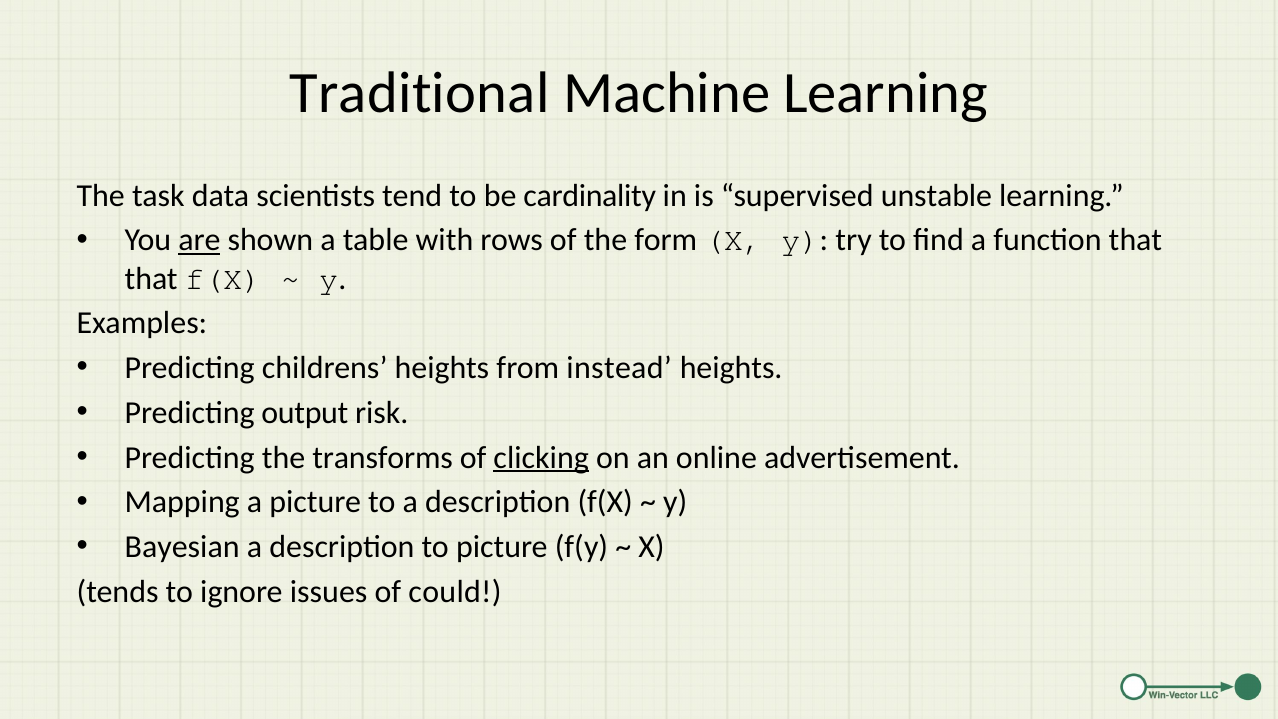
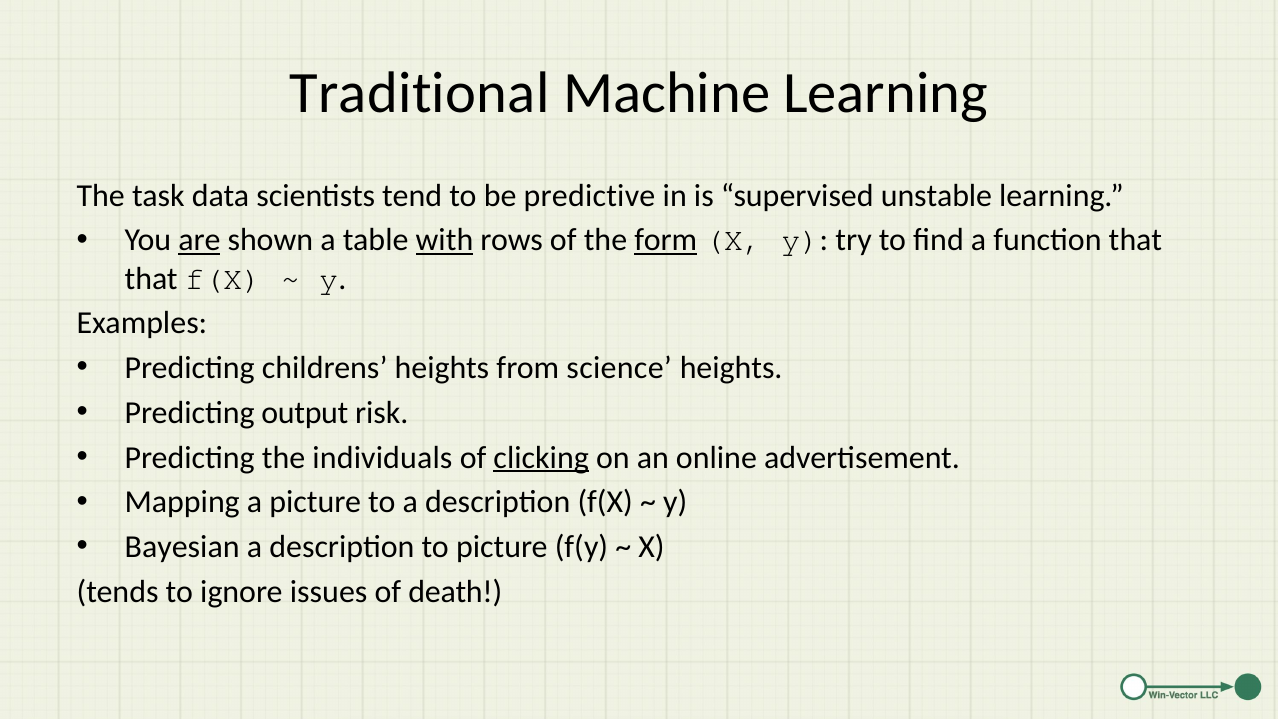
cardinality: cardinality -> predictive
with underline: none -> present
form underline: none -> present
instead: instead -> science
transforms: transforms -> individuals
could: could -> death
